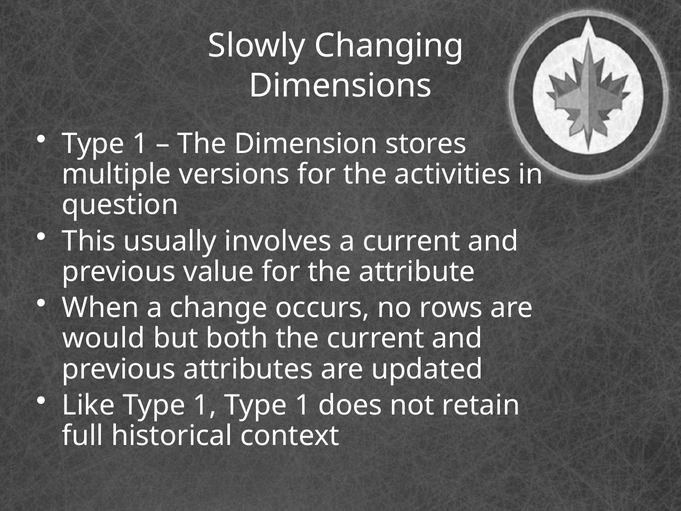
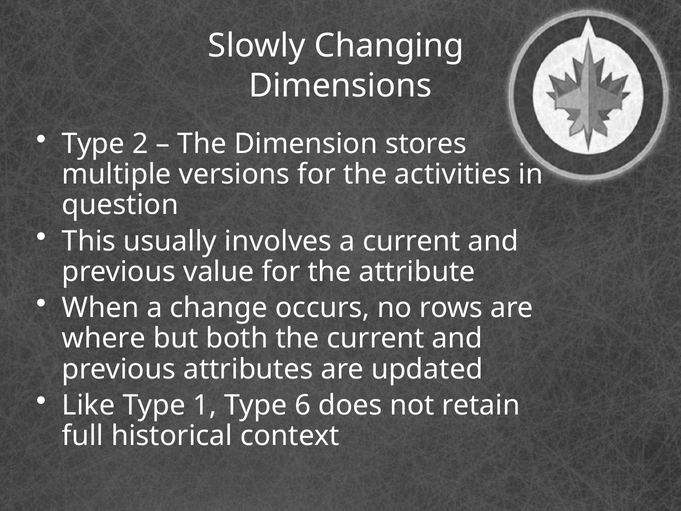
1 at (140, 144): 1 -> 2
would: would -> where
1 Type 1: 1 -> 6
